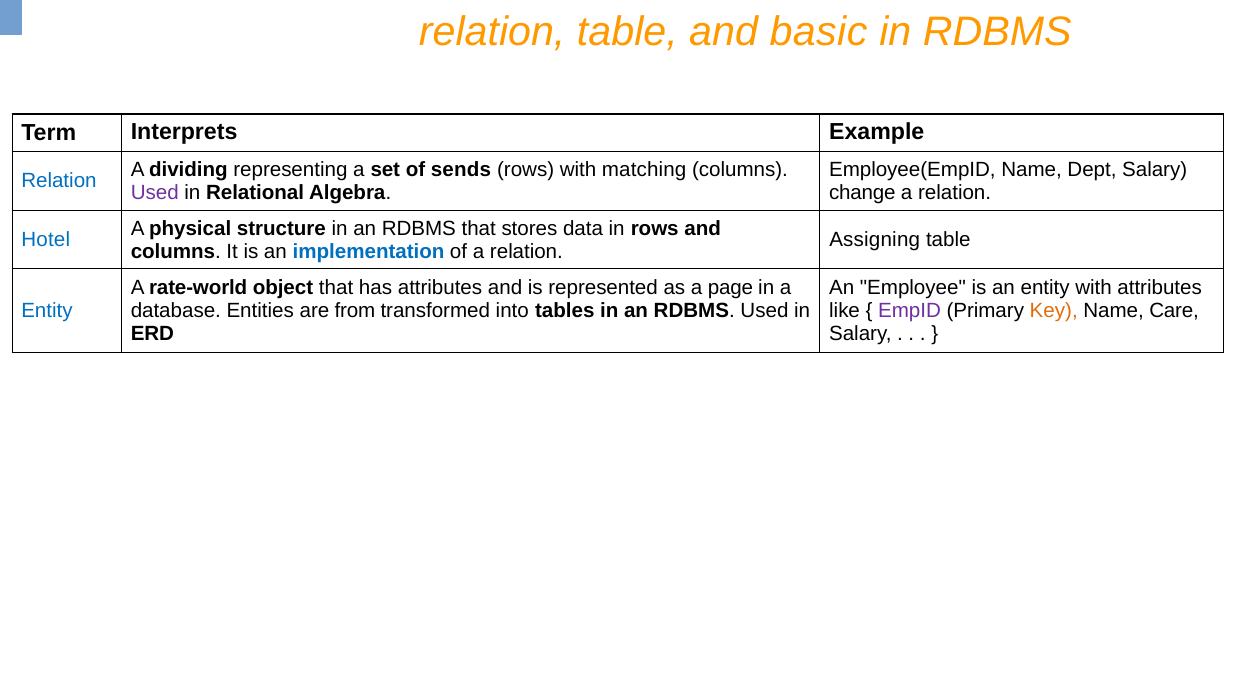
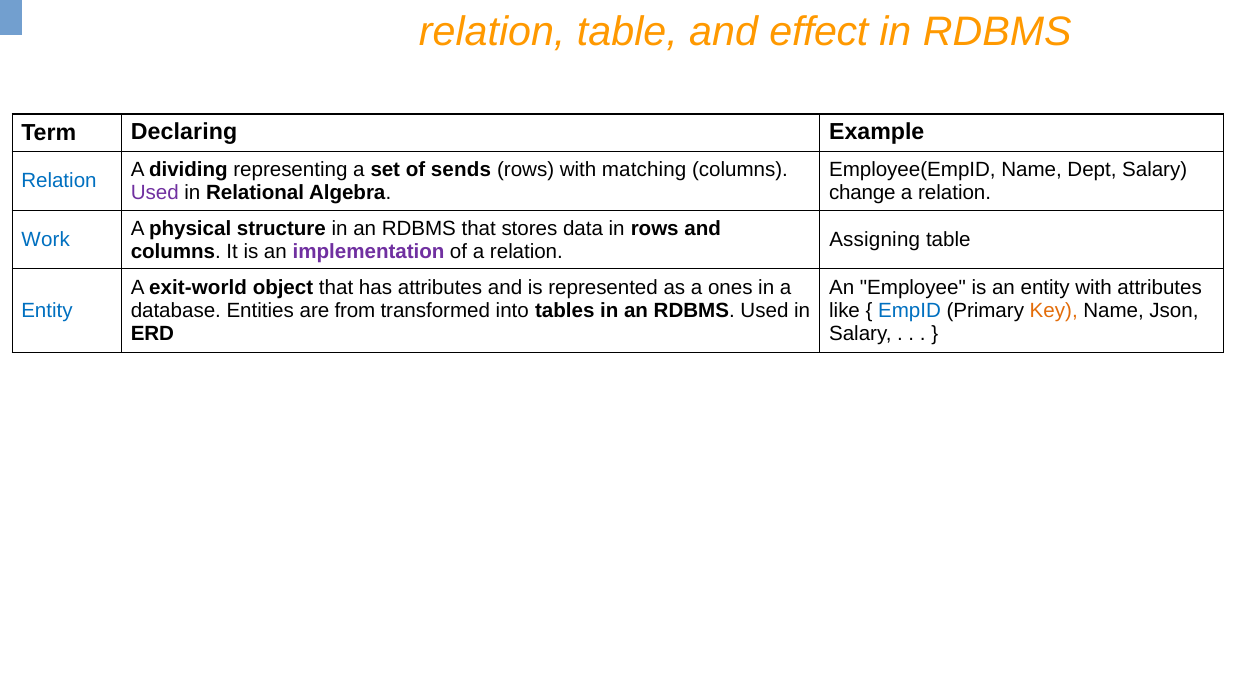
basic: basic -> effect
Interprets: Interprets -> Declaring
Hotel: Hotel -> Work
implementation colour: blue -> purple
rate-world: rate-world -> exit-world
page: page -> ones
EmpID colour: purple -> blue
Care: Care -> Json
